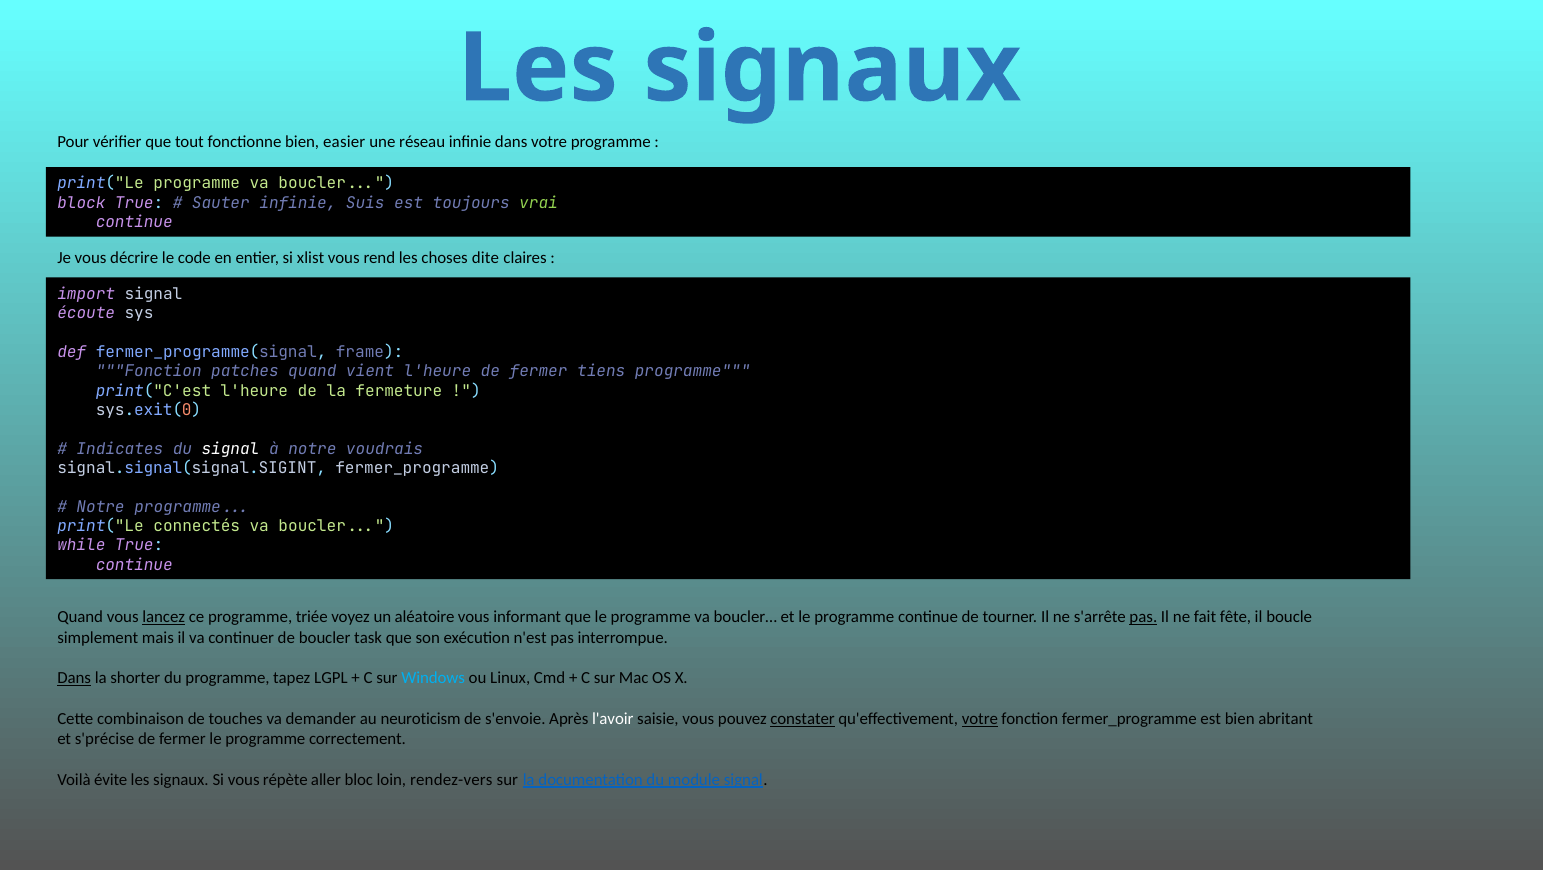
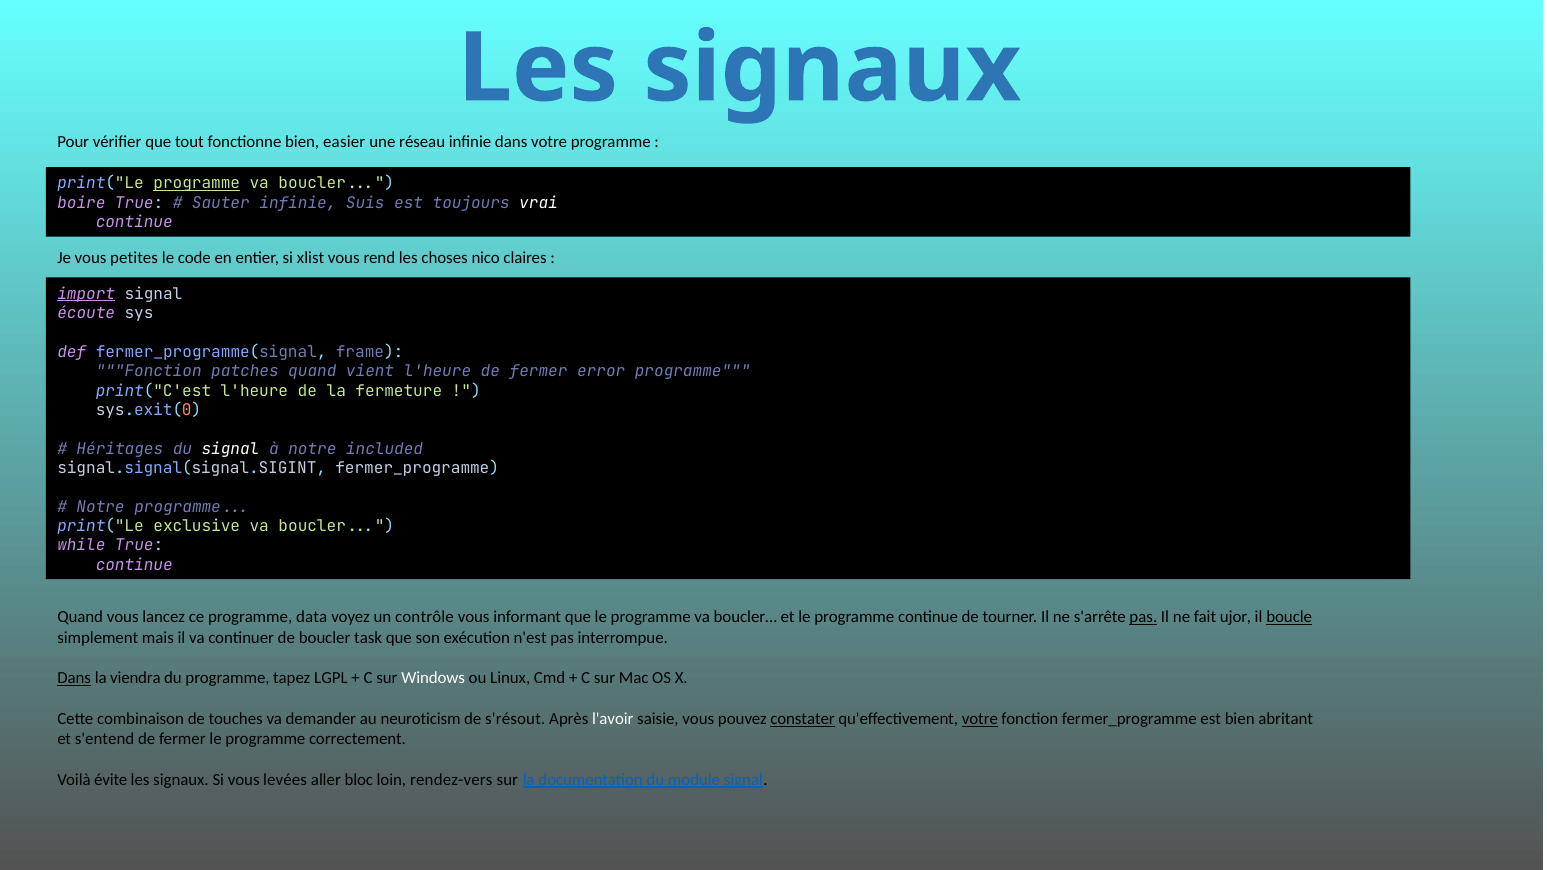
programme at (197, 184) underline: none -> present
block: block -> boire
vrai colour: light green -> white
décrire: décrire -> petites
dite: dite -> nico
import underline: none -> present
tiens: tiens -> error
Indicates: Indicates -> Héritages
voudrais: voudrais -> included
connectés: connectés -> exclusive
lancez underline: present -> none
triée: triée -> data
aléatoire: aléatoire -> contrôle
fête: fête -> ujor
boucle underline: none -> present
shorter: shorter -> viendra
Windows colour: light blue -> white
s'envoie: s'envoie -> s'résout
s'précise: s'précise -> s'entend
répète: répète -> levées
